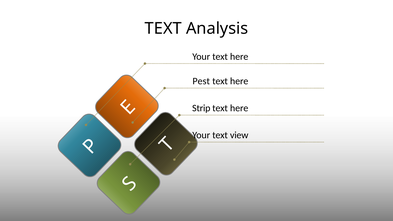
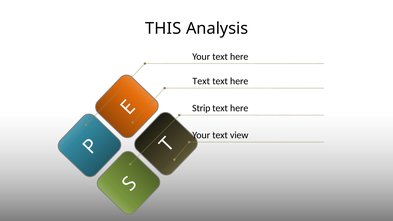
TEXT at (163, 28): TEXT -> THIS
Pest at (201, 81): Pest -> Text
